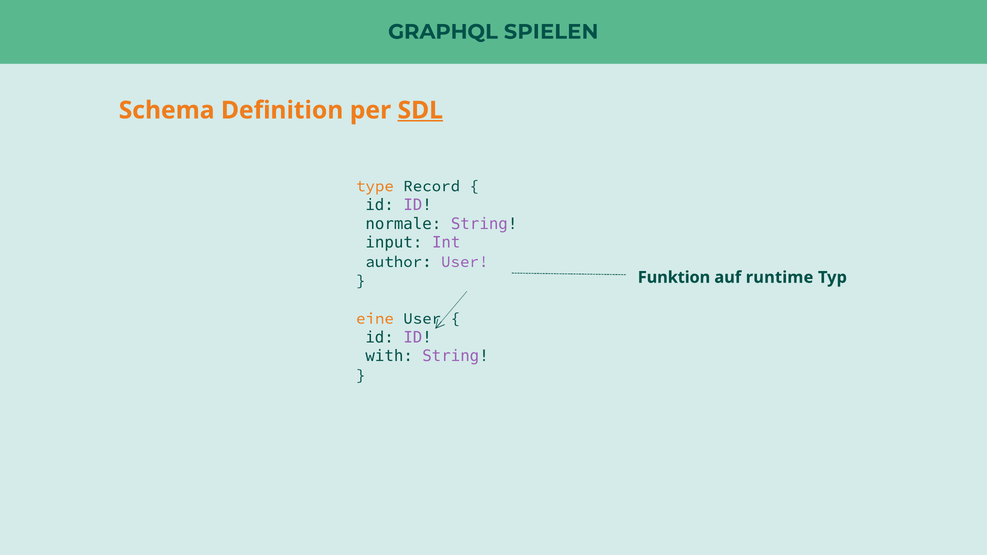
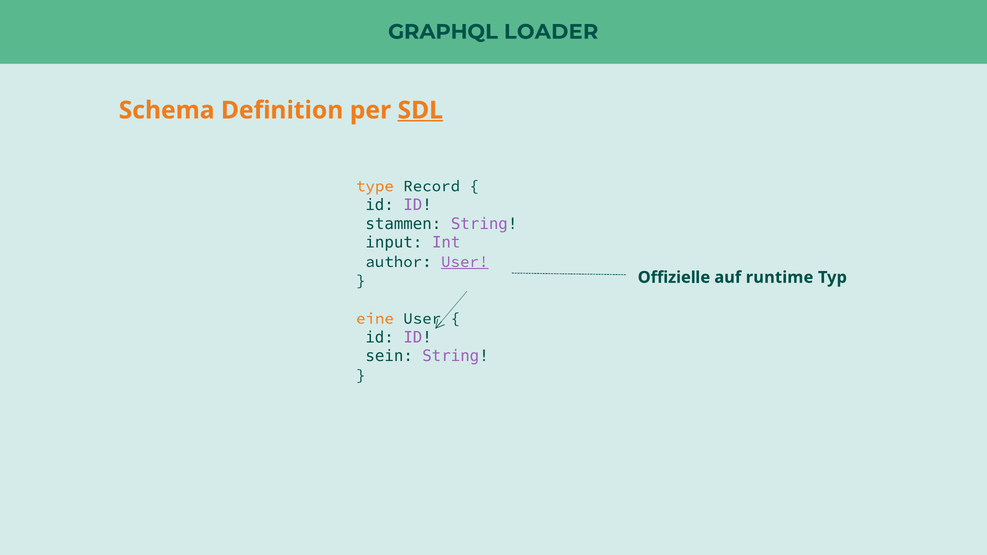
SPIELEN: SPIELEN -> LOADER
normale: normale -> stammen
User at (465, 262) underline: none -> present
Funktion: Funktion -> Offizielle
with: with -> sein
